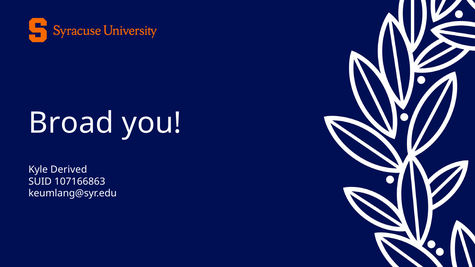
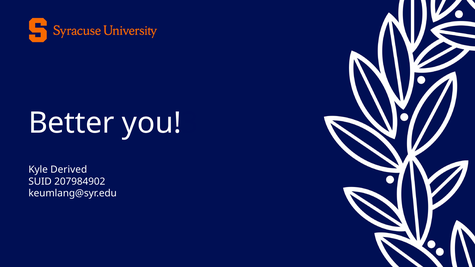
Broad: Broad -> Better
107166863: 107166863 -> 207984902
